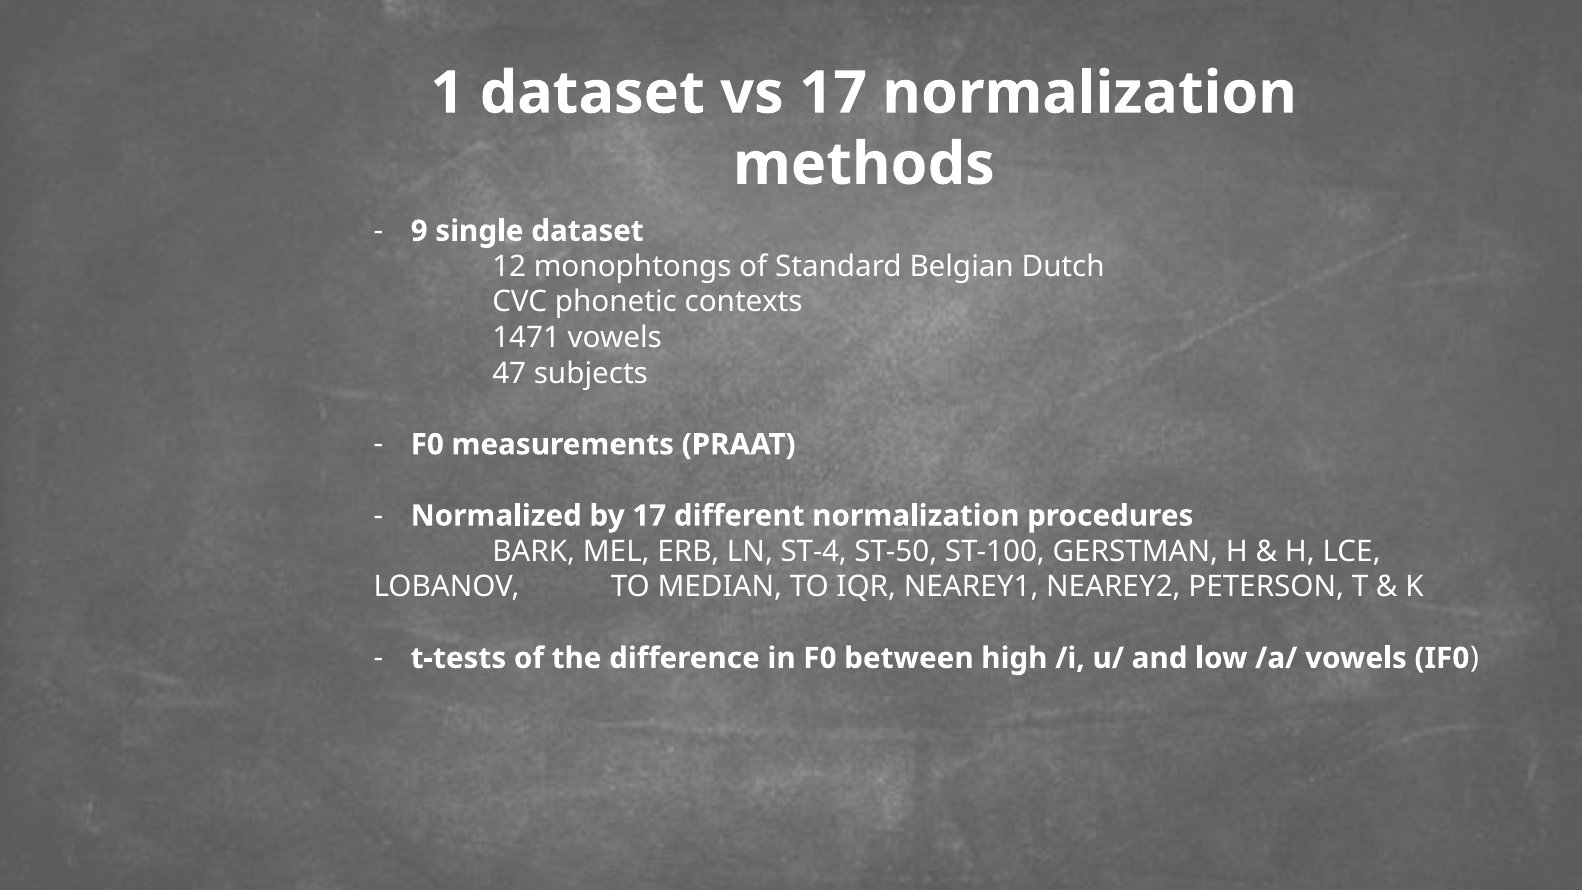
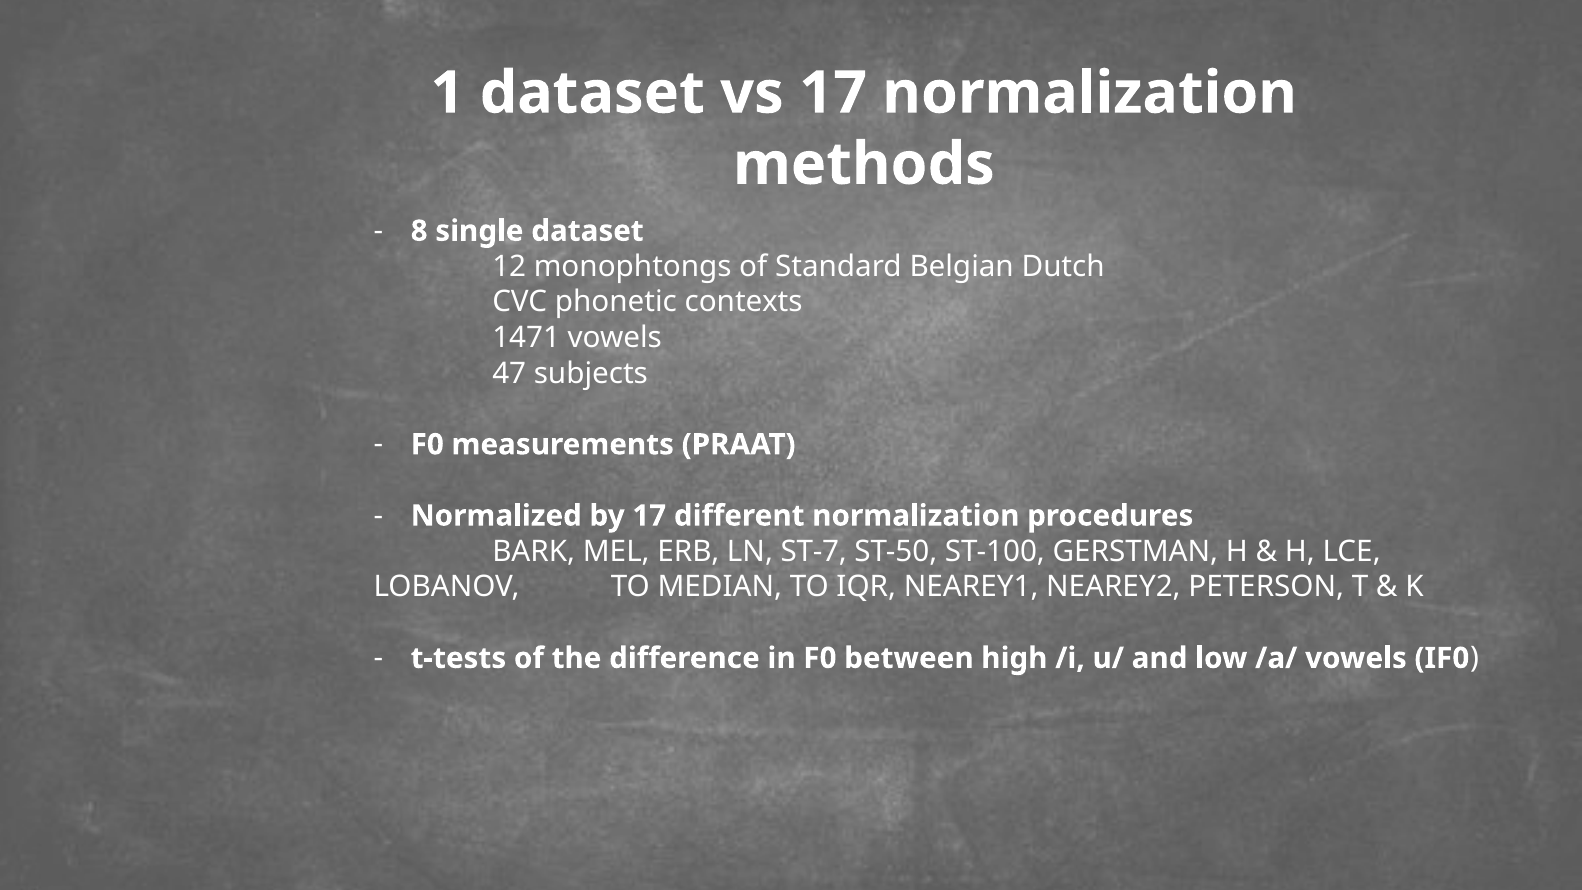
9: 9 -> 8
ST-4: ST-4 -> ST-7
